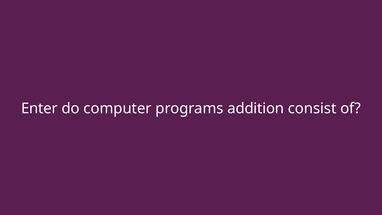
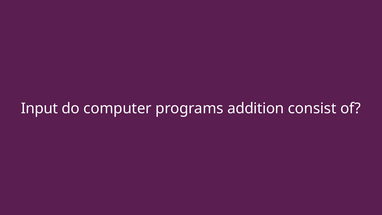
Enter: Enter -> Input
